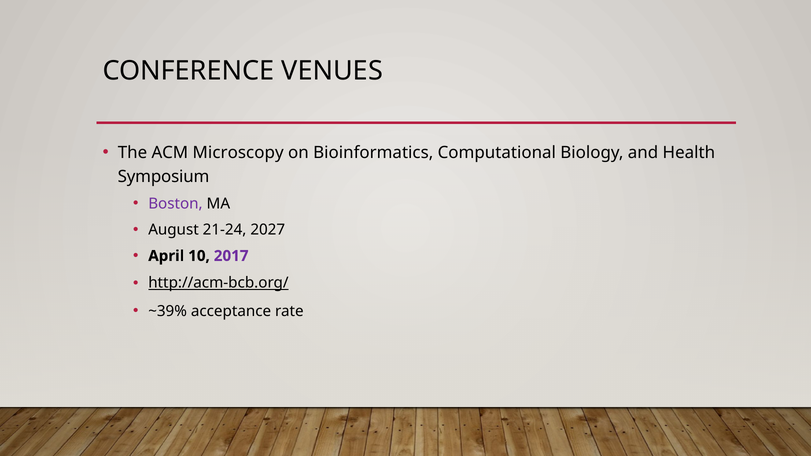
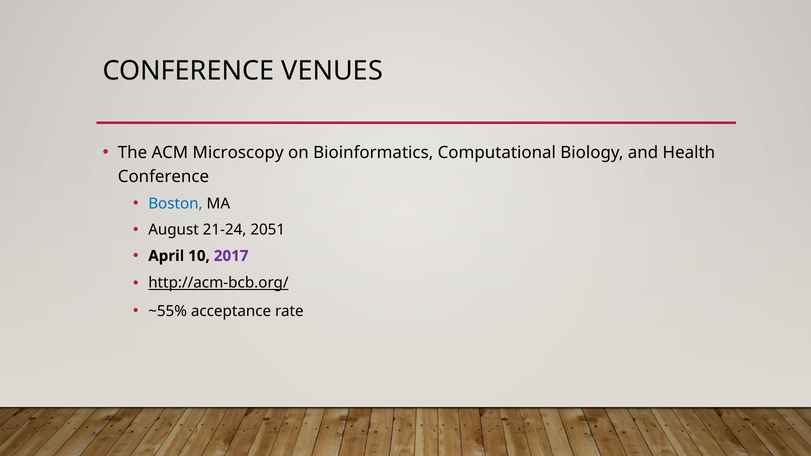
Symposium at (164, 177): Symposium -> Conference
Boston colour: purple -> blue
2027: 2027 -> 2051
~39%: ~39% -> ~55%
